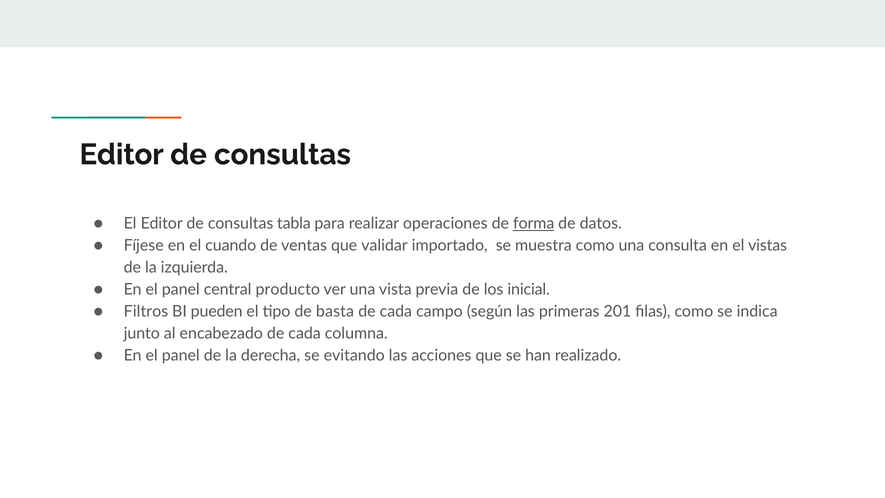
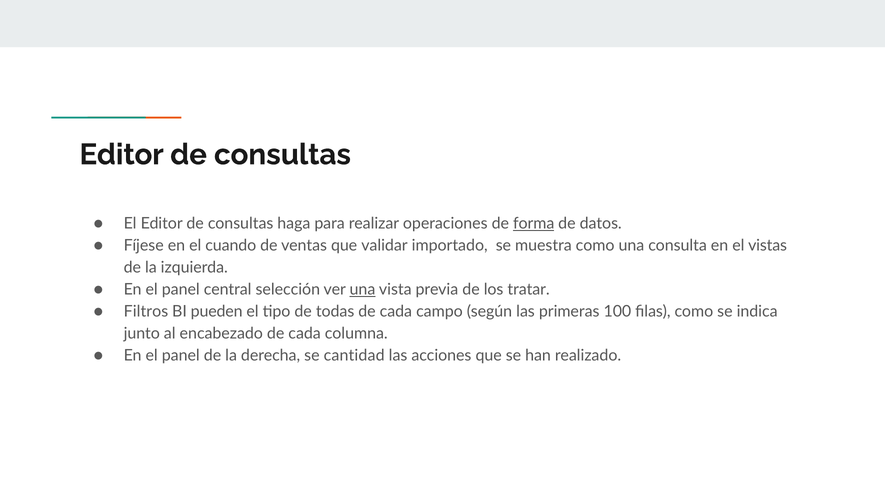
tabla: tabla -> haga
producto: producto -> selección
una at (362, 289) underline: none -> present
inicial: inicial -> tratar
basta: basta -> todas
201: 201 -> 100
evitando: evitando -> cantidad
